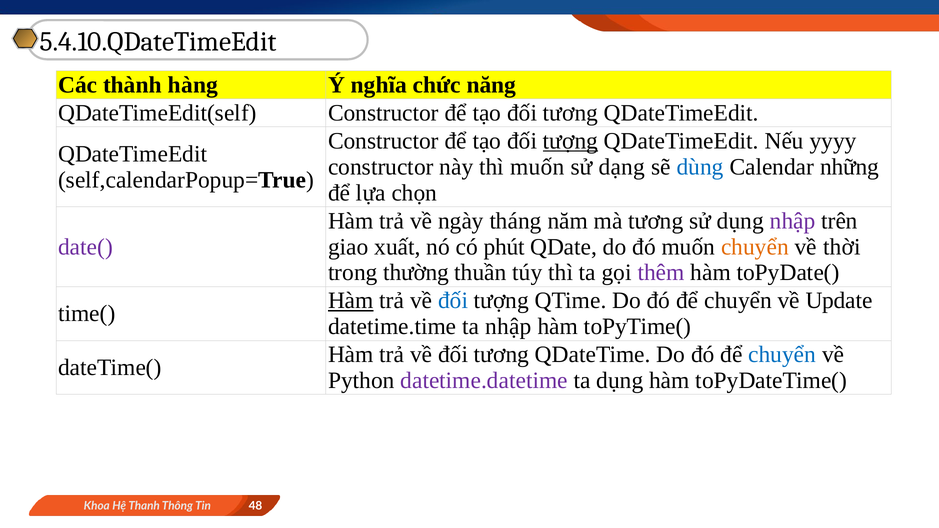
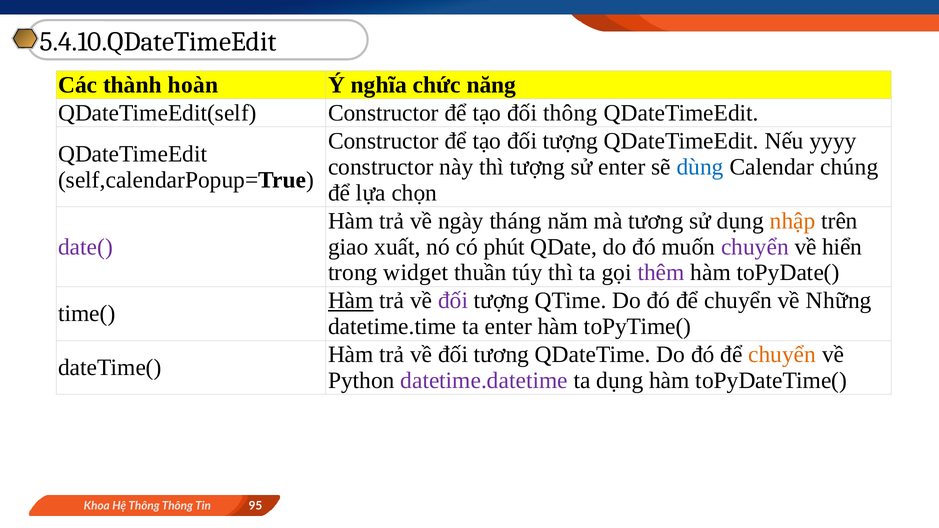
hàng: hàng -> hoàn
tạo đối tương: tương -> thông
tượng at (570, 141) underline: present -> none
thì muốn: muốn -> tượng
sử dạng: dạng -> enter
những: những -> chúng
nhập at (793, 221) colour: purple -> orange
chuyển at (755, 247) colour: orange -> purple
thời: thời -> hiển
thường: thường -> widget
đối at (453, 301) colour: blue -> purple
Update: Update -> Những
ta nhập: nhập -> enter
chuyển at (782, 355) colour: blue -> orange
Hệ Thanh: Thanh -> Thông
48: 48 -> 95
